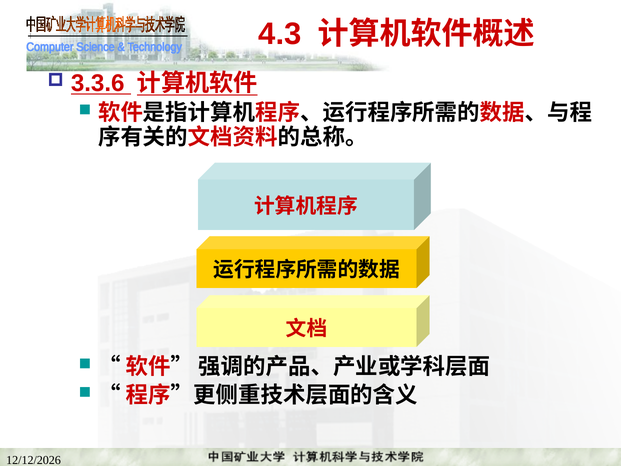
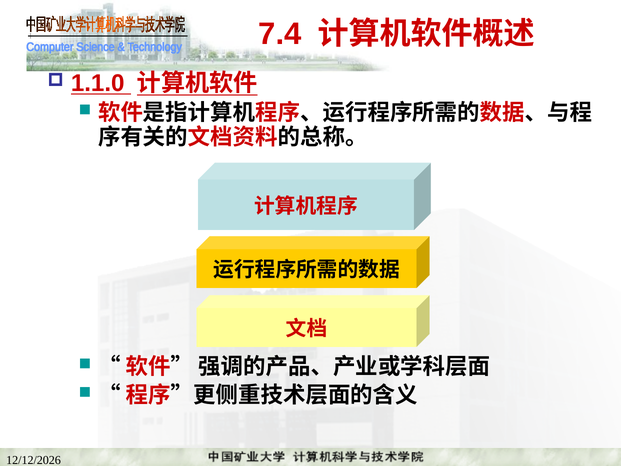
4.3: 4.3 -> 7.4
3.3.6: 3.3.6 -> 1.1.0
